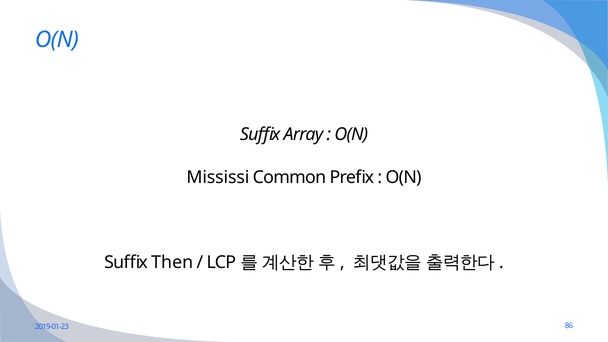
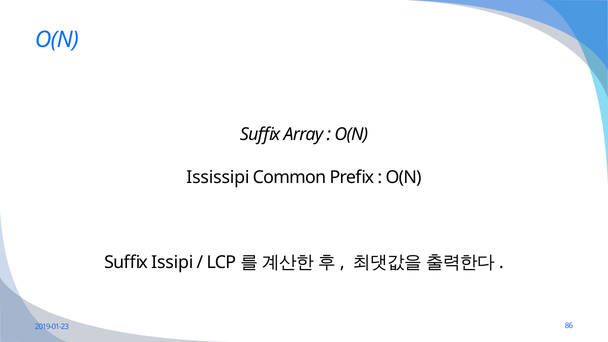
Mississi: Mississi -> Ississipi
Then: Then -> Issipi
